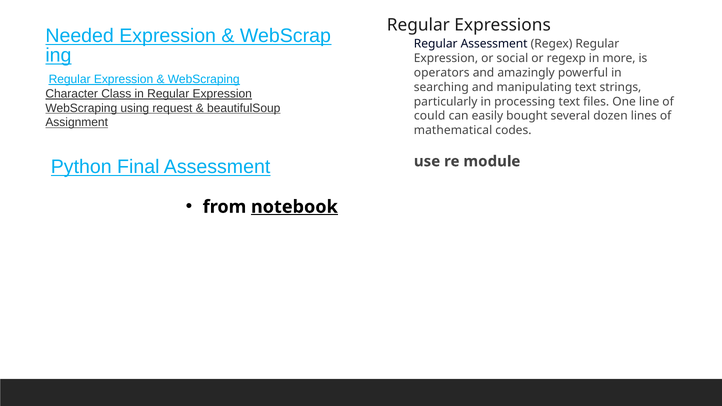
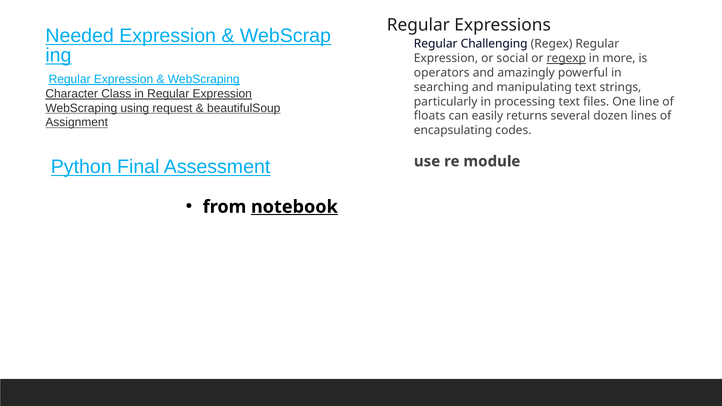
Regular Assessment: Assessment -> Challenging
regexp underline: none -> present
could: could -> floats
bought: bought -> returns
mathematical: mathematical -> encapsulating
